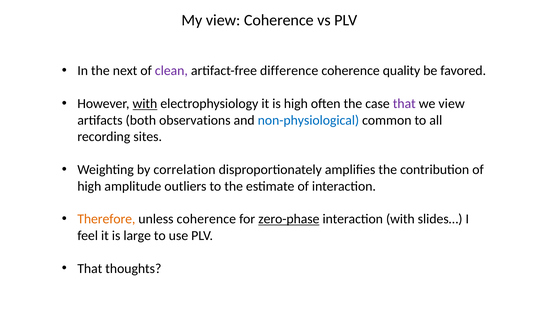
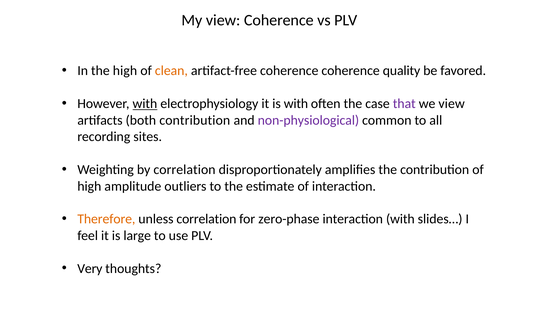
the next: next -> high
clean colour: purple -> orange
artifact-free difference: difference -> coherence
is high: high -> with
both observations: observations -> contribution
non-physiological colour: blue -> purple
unless coherence: coherence -> correlation
zero-phase underline: present -> none
That at (90, 268): That -> Very
